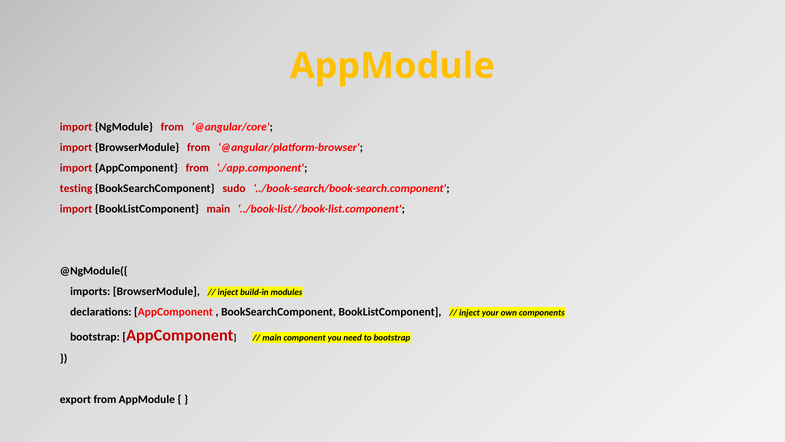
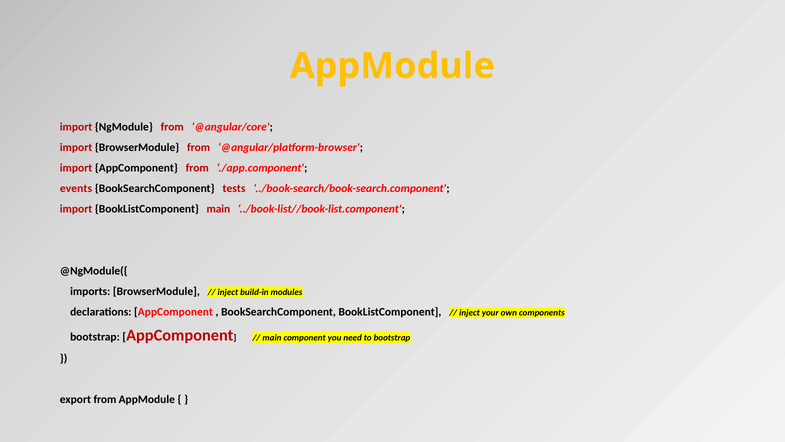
testing: testing -> events
sudo: sudo -> tests
